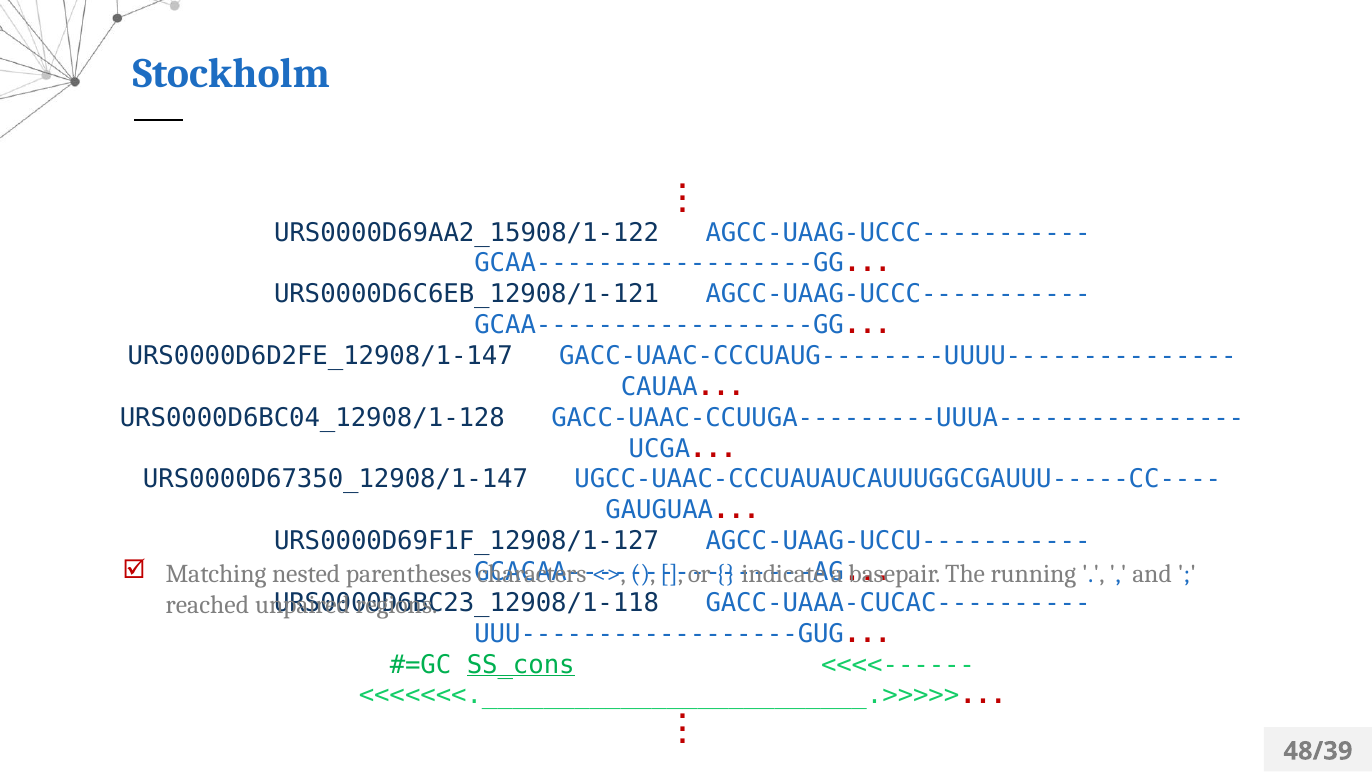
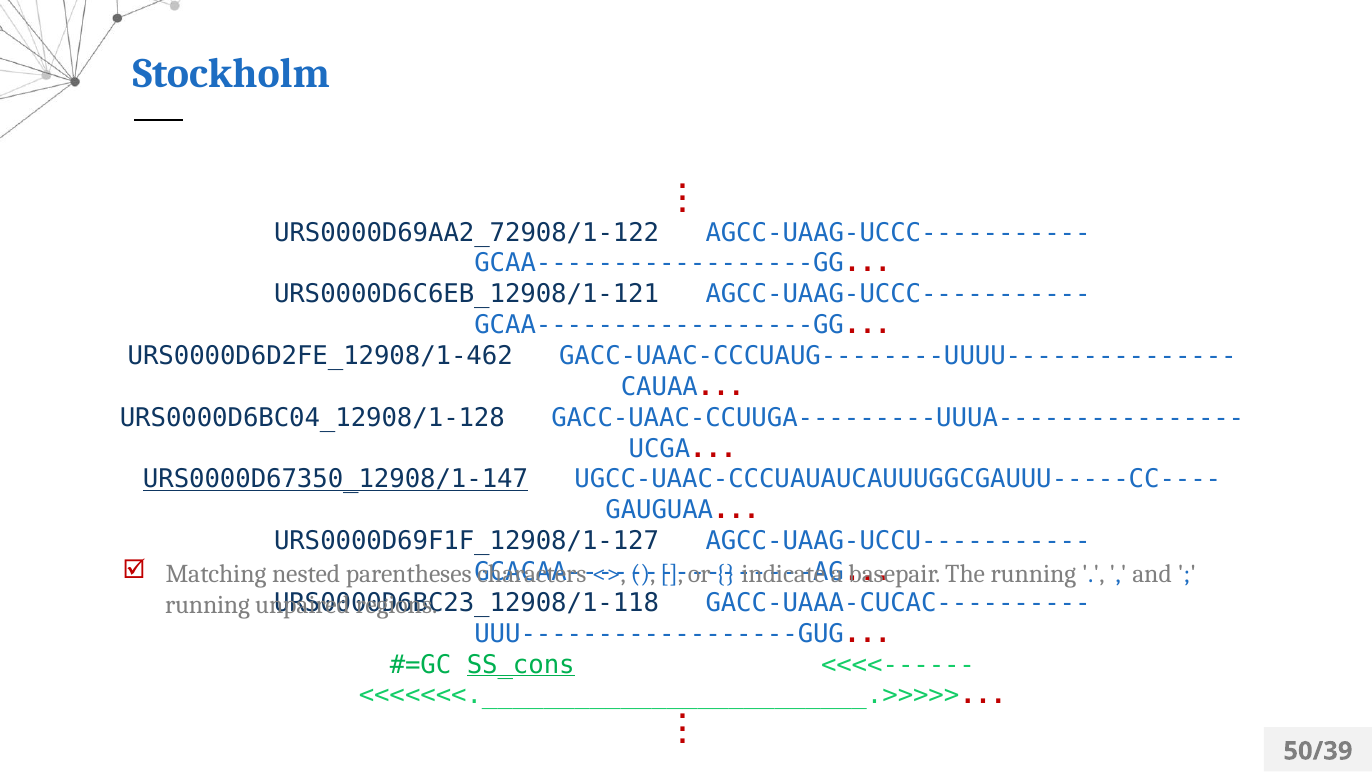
URS0000D69AA2_15908/1-122: URS0000D69AA2_15908/1-122 -> URS0000D69AA2_72908/1-122
URS0000D6D2FE_12908/1-147: URS0000D6D2FE_12908/1-147 -> URS0000D6D2FE_12908/1-462
URS0000D67350_12908/1-147 underline: none -> present
reached at (207, 605): reached -> running
48/39: 48/39 -> 50/39
